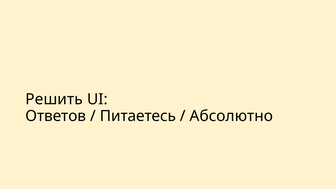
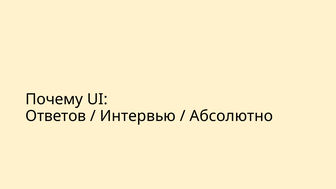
Решить: Решить -> Почему
Питаетесь: Питаетесь -> Интервью
